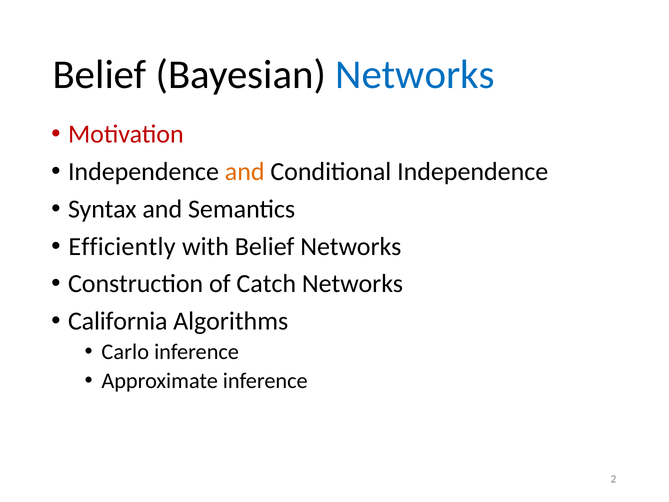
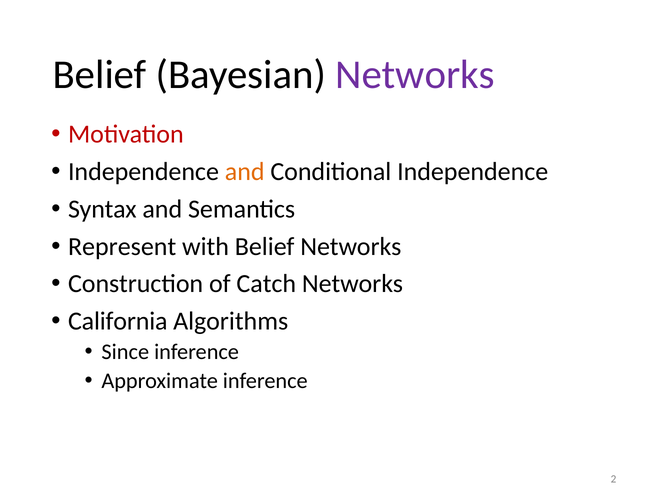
Networks at (415, 75) colour: blue -> purple
Efficiently: Efficiently -> Represent
Carlo: Carlo -> Since
